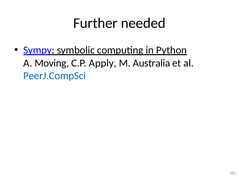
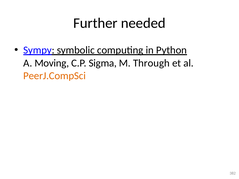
Apply: Apply -> Sigma
Australia: Australia -> Through
PeerJ.CompSci colour: blue -> orange
